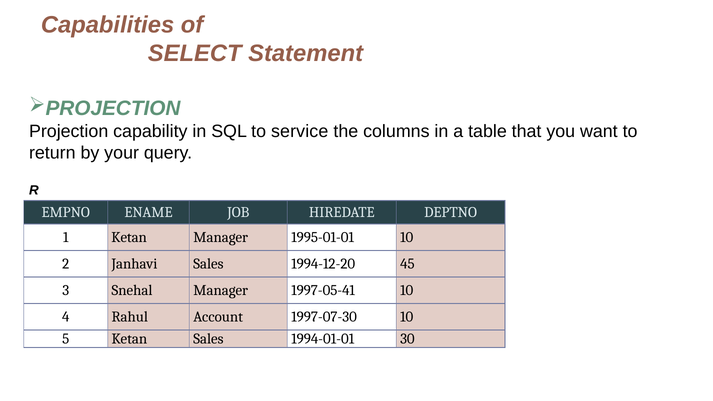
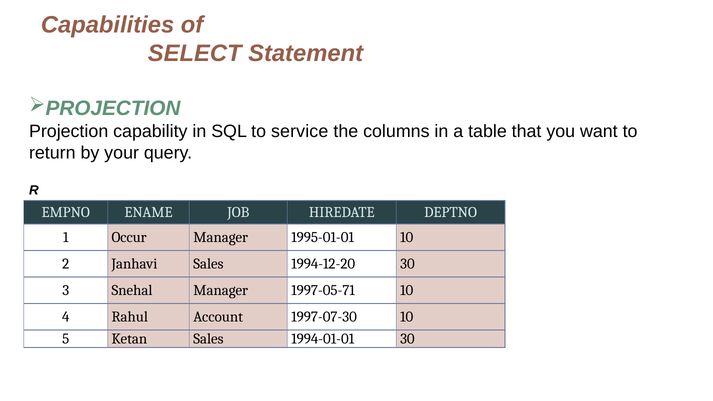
1 Ketan: Ketan -> Occur
1994-12-20 45: 45 -> 30
1997-05-41: 1997-05-41 -> 1997-05-71
